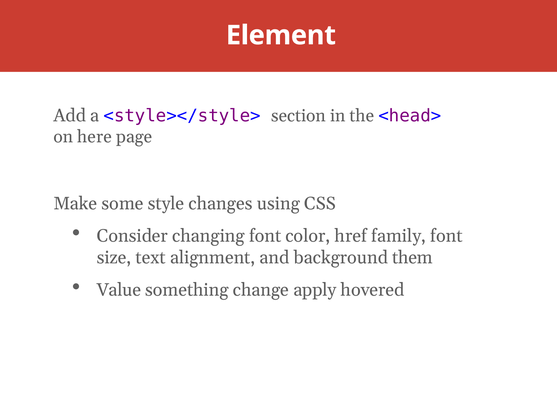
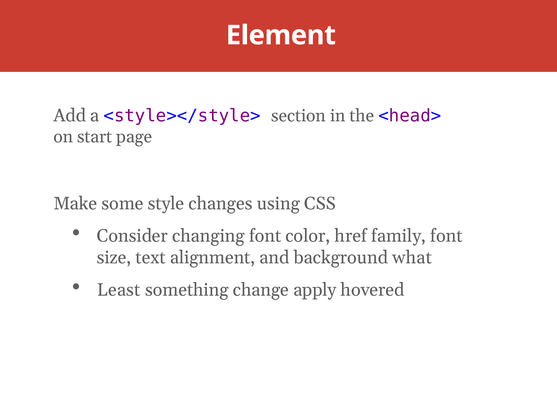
here: here -> start
them: them -> what
Value: Value -> Least
